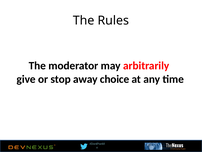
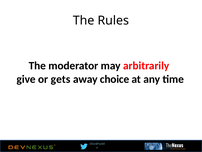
stop: stop -> gets
